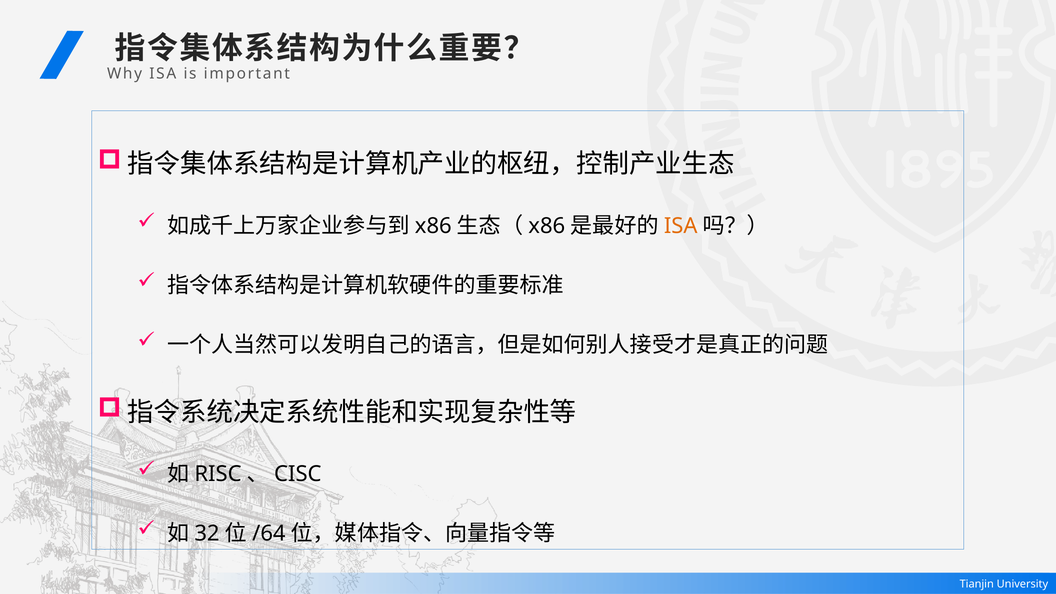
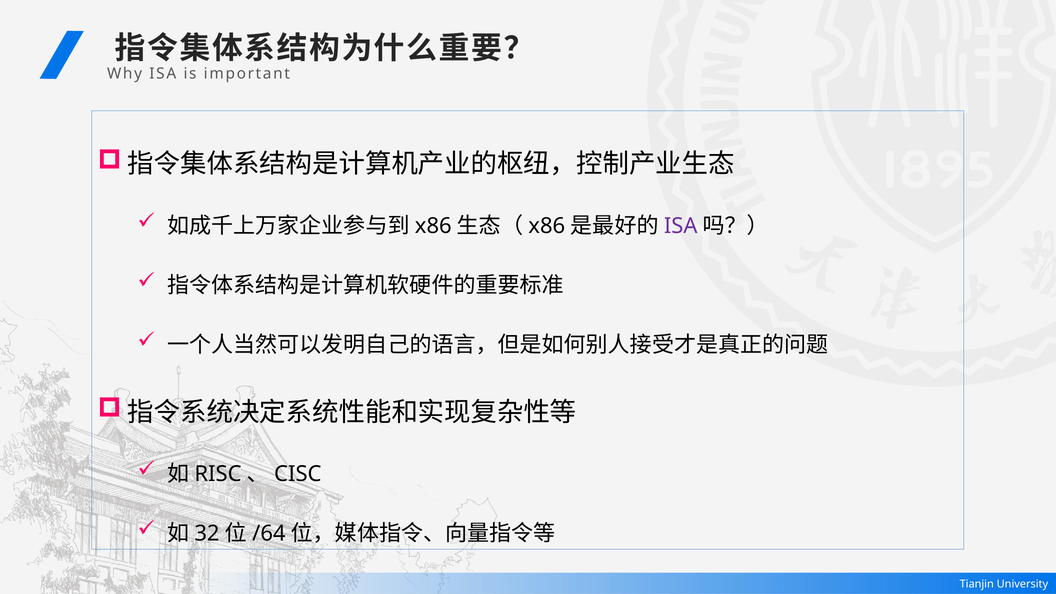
ISA at (681, 226) colour: orange -> purple
